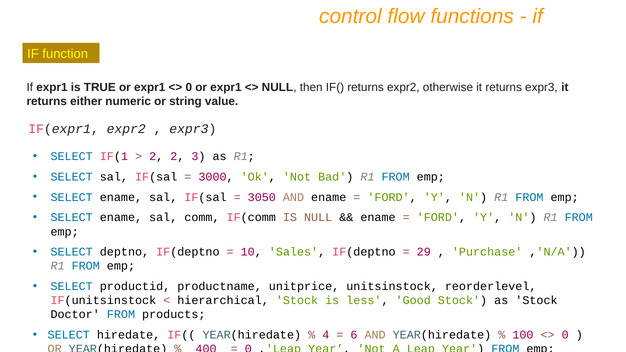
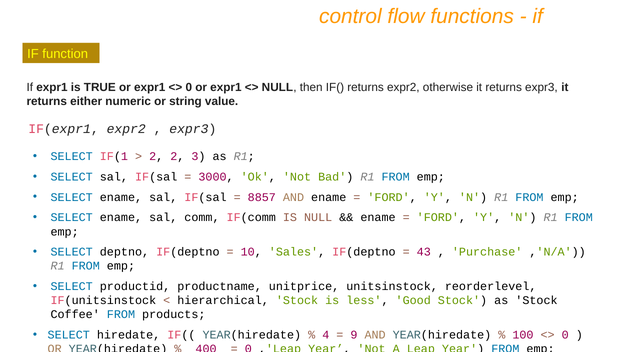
3050: 3050 -> 8857
29: 29 -> 43
Doctor: Doctor -> Coffee
6: 6 -> 9
